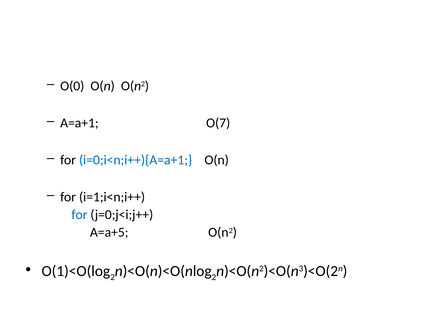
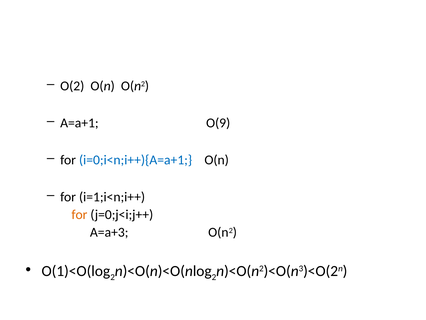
O(0: O(0 -> O(2
O(7: O(7 -> O(9
for at (79, 214) colour: blue -> orange
A=a+5: A=a+5 -> A=a+3
